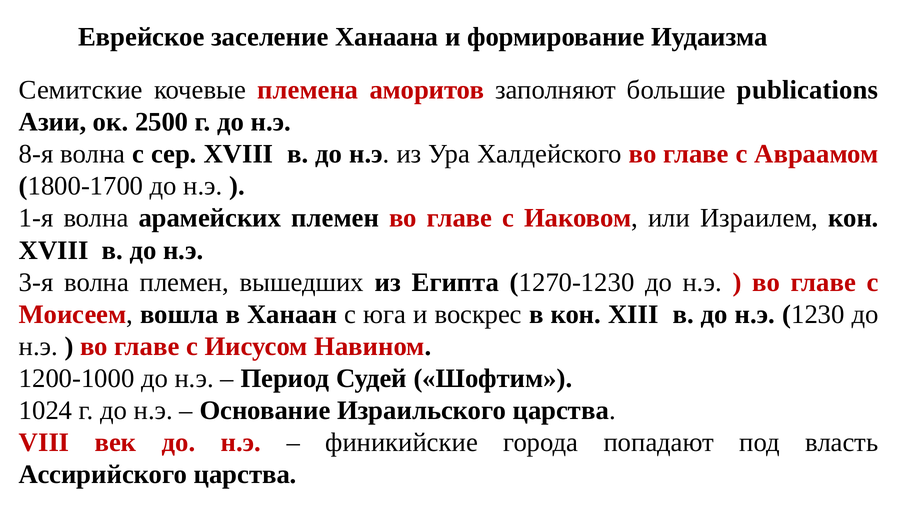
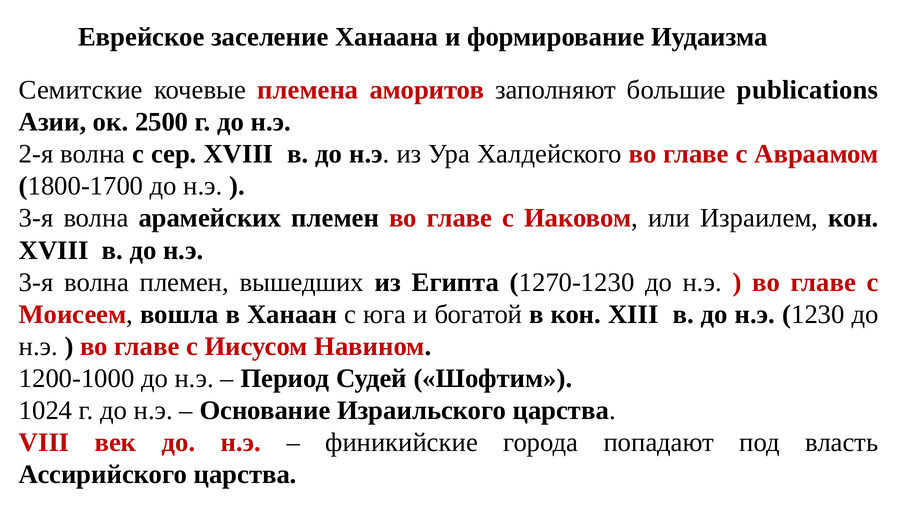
8-я: 8-я -> 2-я
1-я at (36, 218): 1-я -> 3-я
воскрес: воскрес -> богатой
